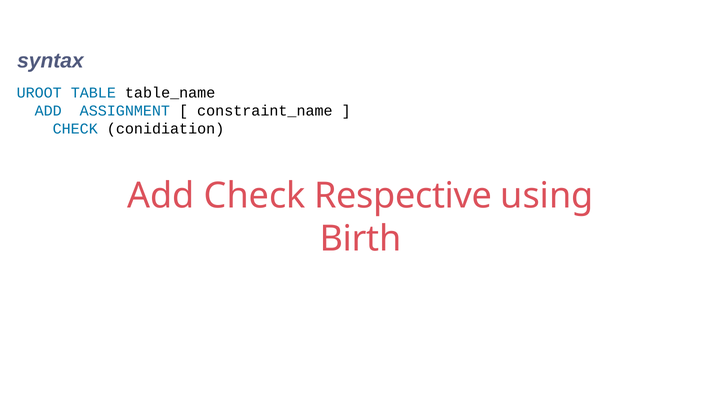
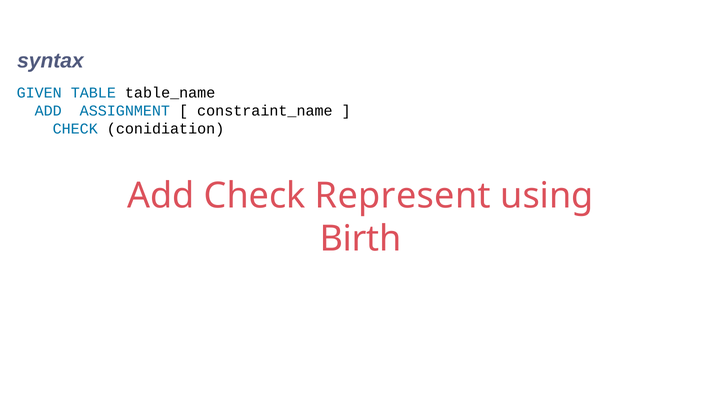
UROOT: UROOT -> GIVEN
Respective: Respective -> Represent
